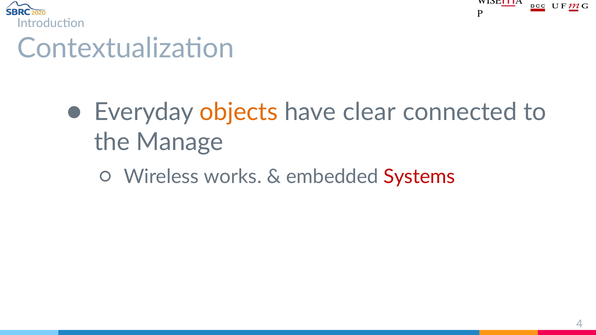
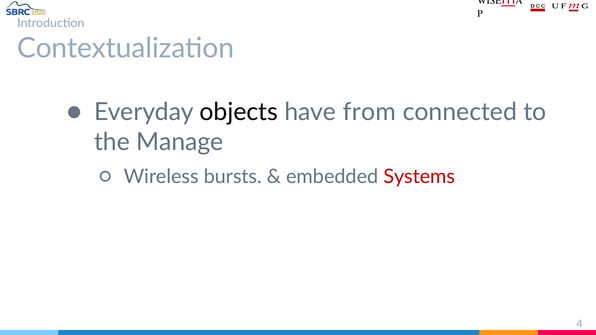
objects colour: orange -> black
clear: clear -> from
works: works -> bursts
